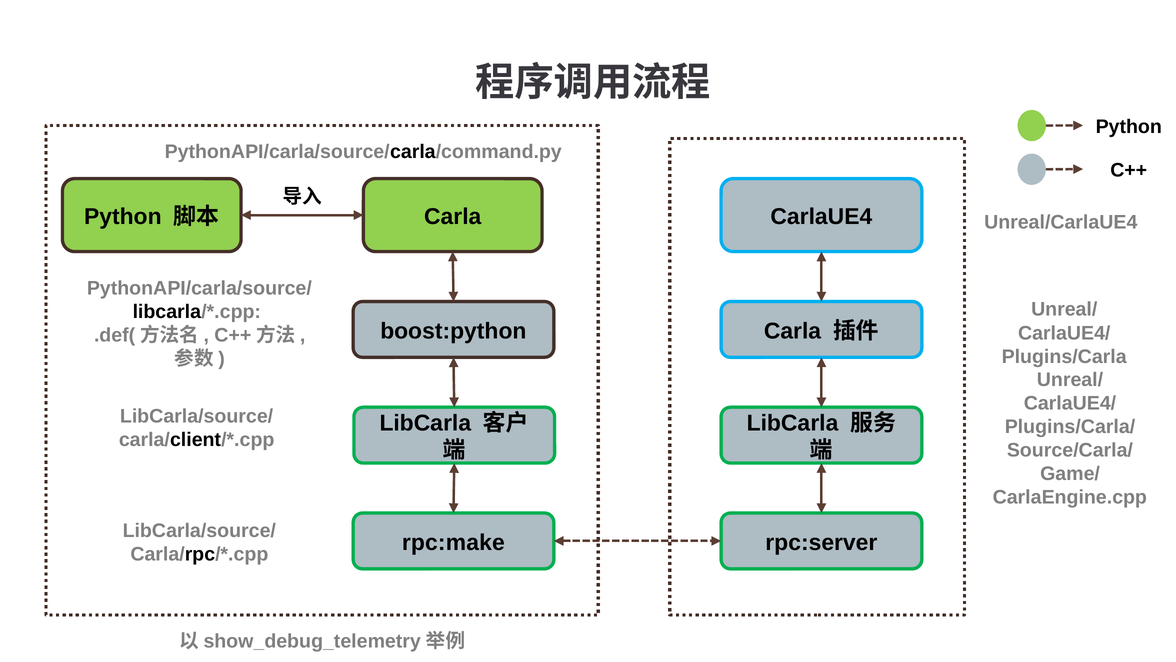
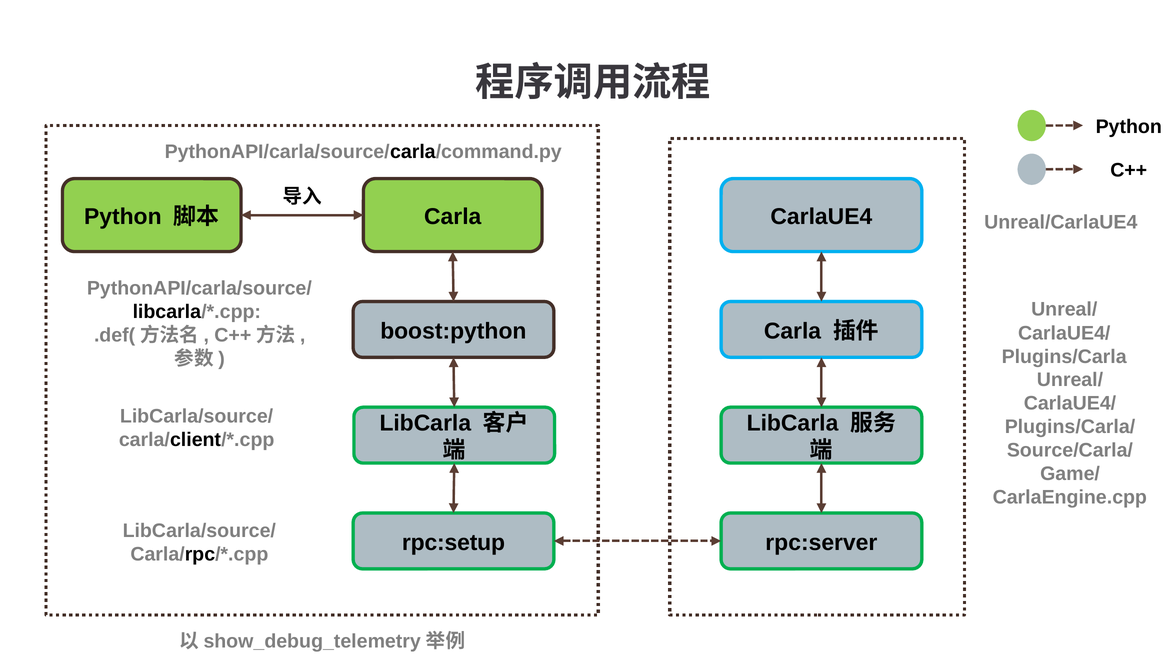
rpc:make: rpc:make -> rpc:setup
